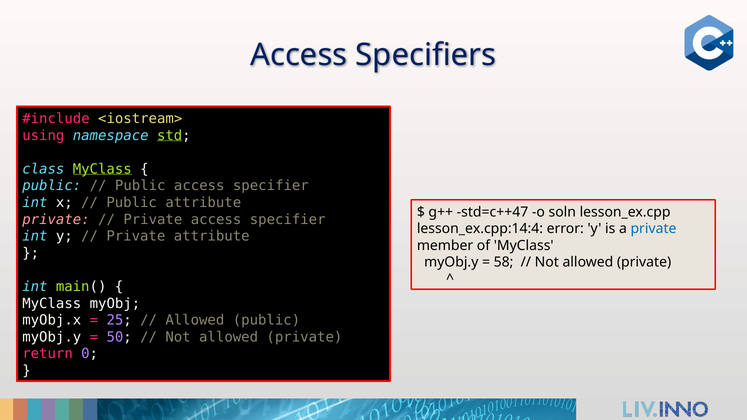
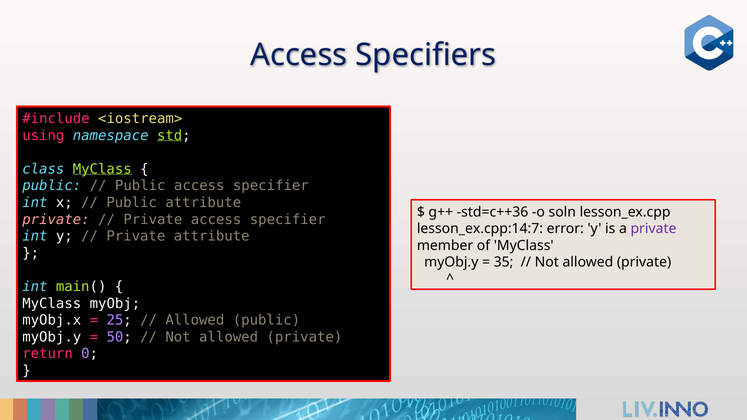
std=c++47: std=c++47 -> std=c++36
lesson_ex.cpp:14:4: lesson_ex.cpp:14:4 -> lesson_ex.cpp:14:7
private at (653, 229) colour: blue -> purple
58: 58 -> 35
